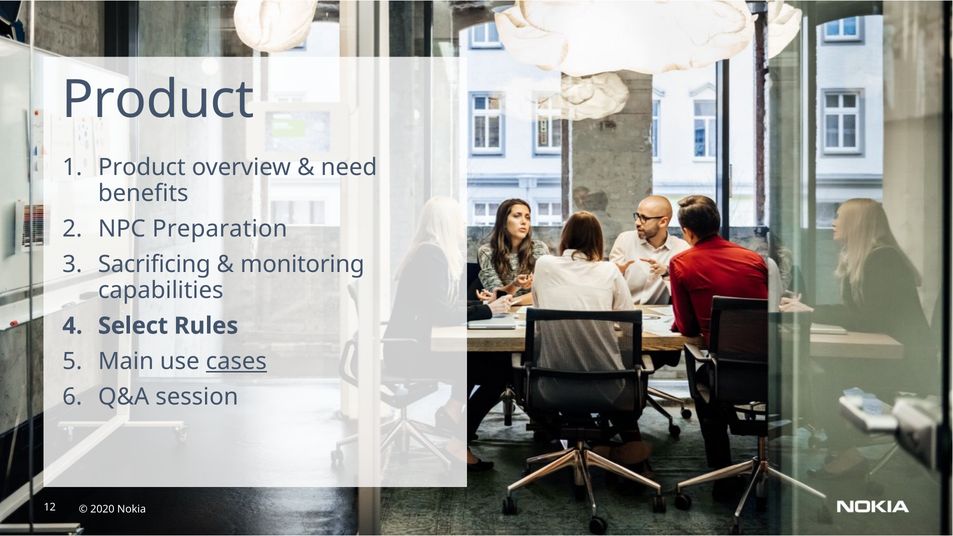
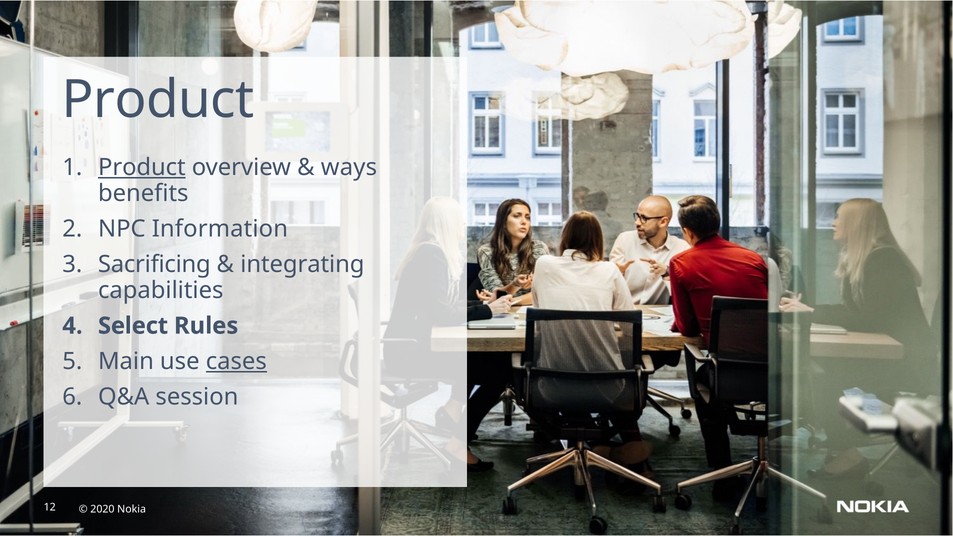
Product at (142, 167) underline: none -> present
need: need -> ways
Preparation: Preparation -> Information
monitoring: monitoring -> integrating
